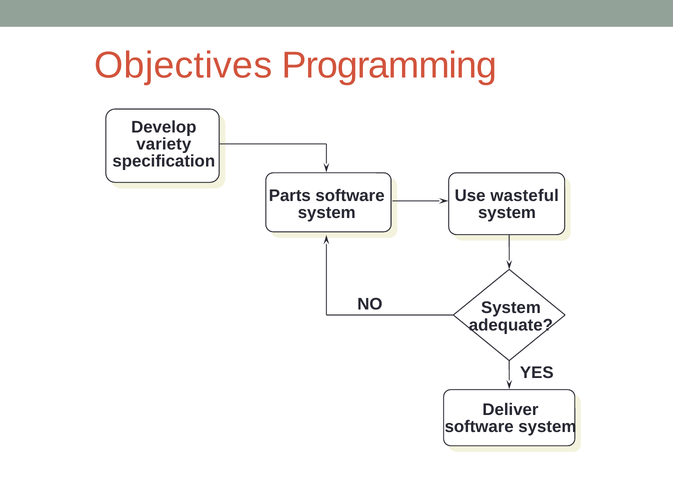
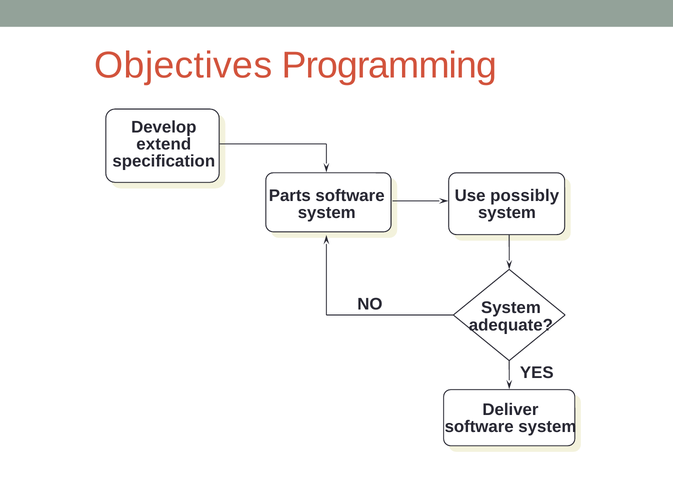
variety: variety -> extend
wasteful: wasteful -> possibly
